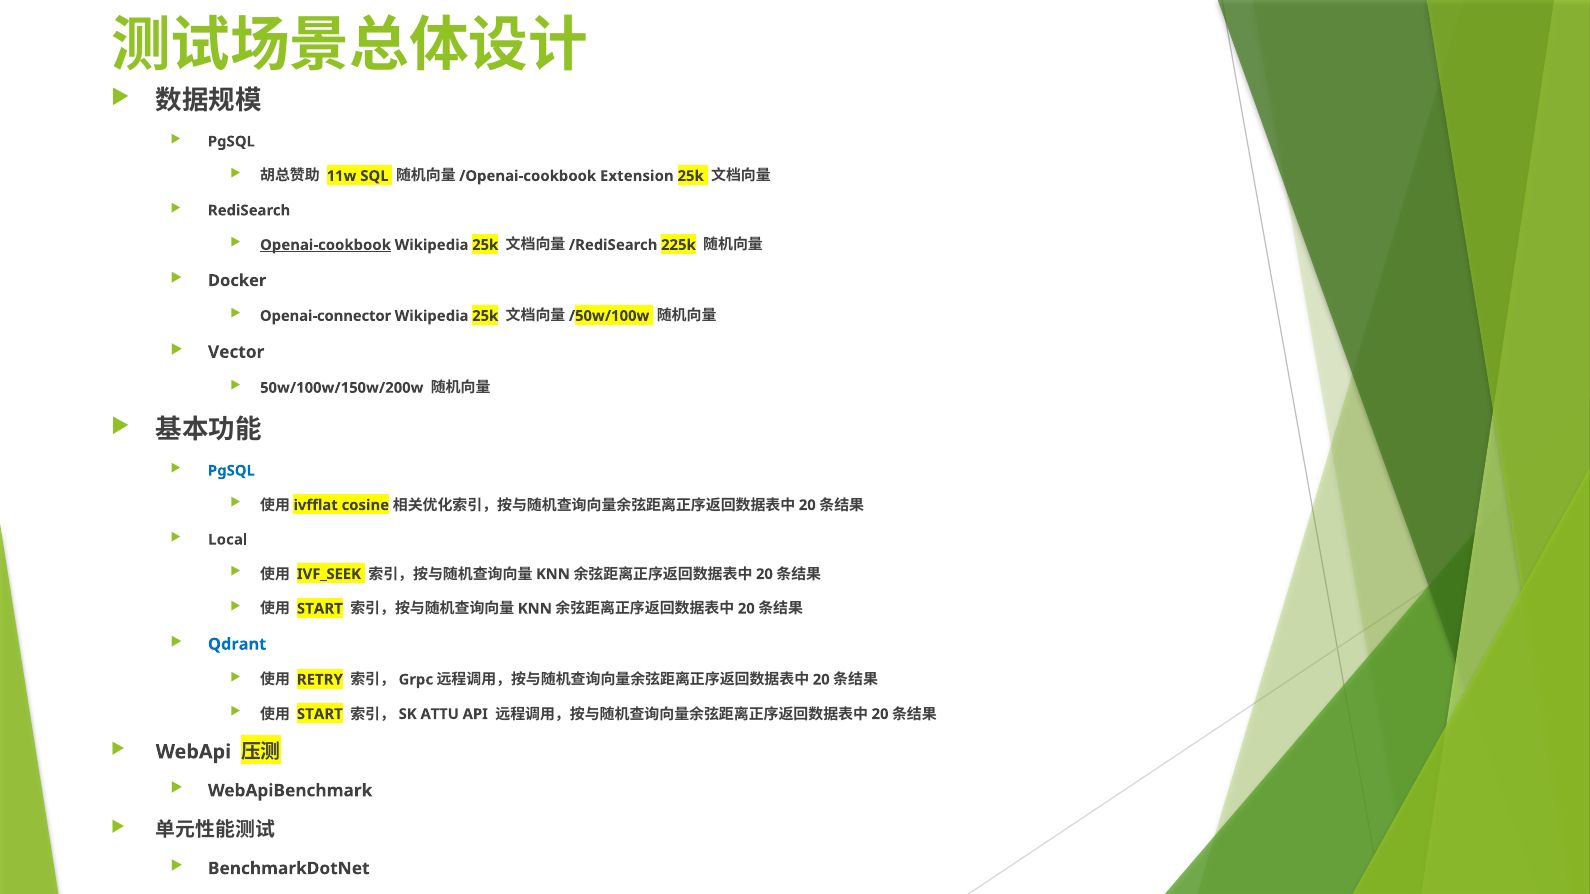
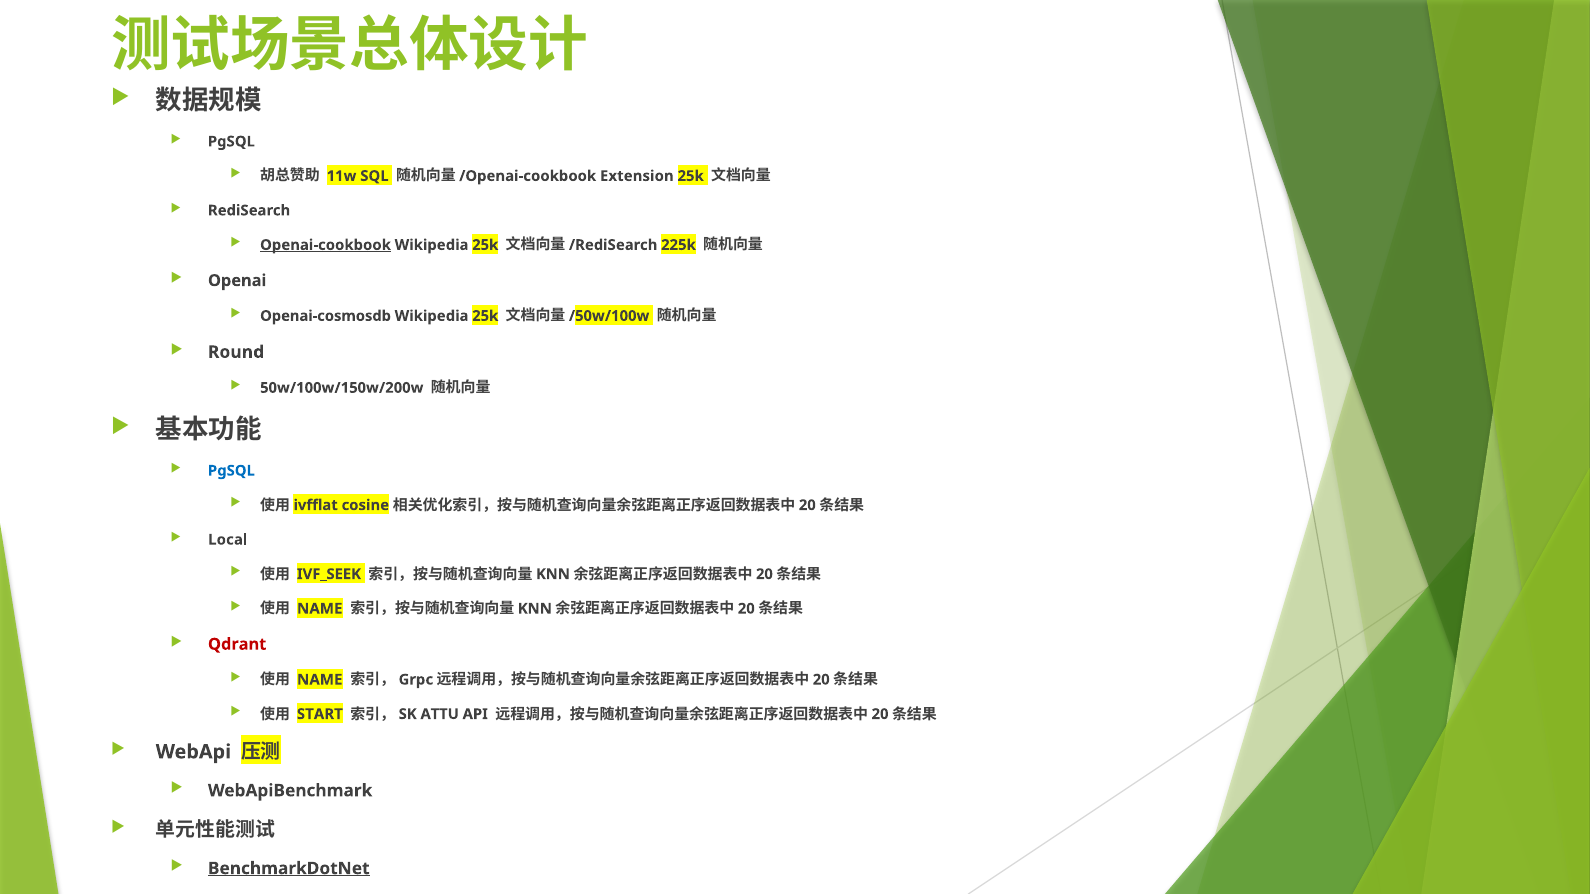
Docker: Docker -> Openai
Openai-connector: Openai-connector -> Openai-cosmosdb
Vector: Vector -> Round
START at (320, 609): START -> NAME
Qdrant colour: blue -> red
RETRY at (320, 680): RETRY -> NAME
BenchmarkDotNet underline: none -> present
